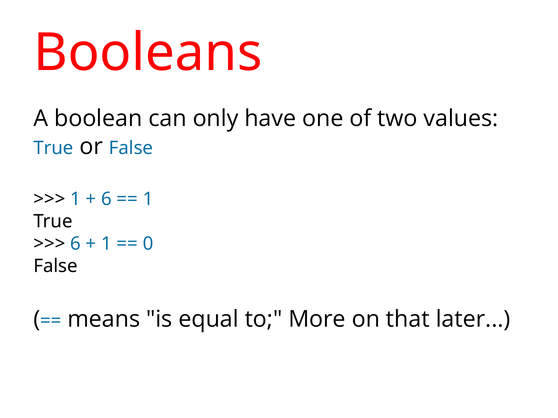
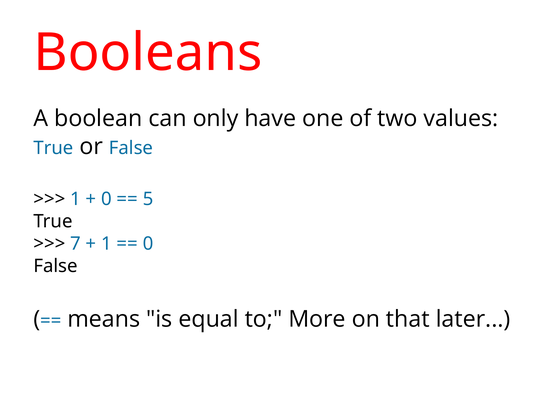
6 at (106, 199): 6 -> 0
1 at (148, 199): 1 -> 5
6 at (76, 244): 6 -> 7
